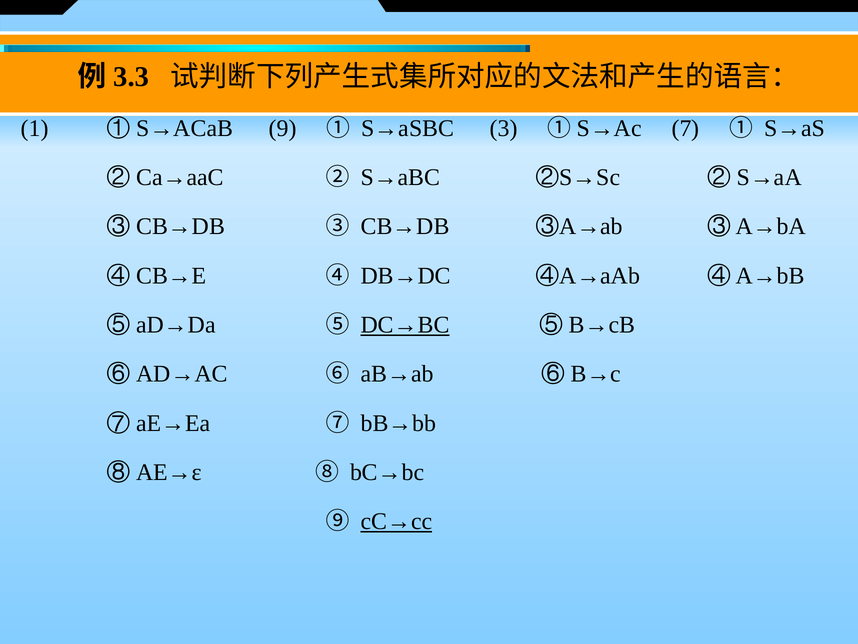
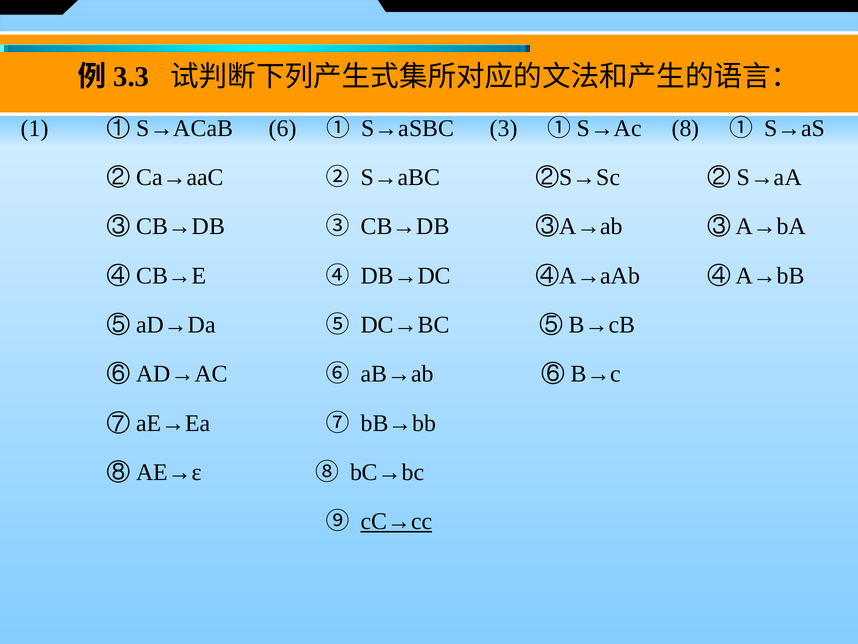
9: 9 -> 6
7: 7 -> 8
DC→BC underline: present -> none
